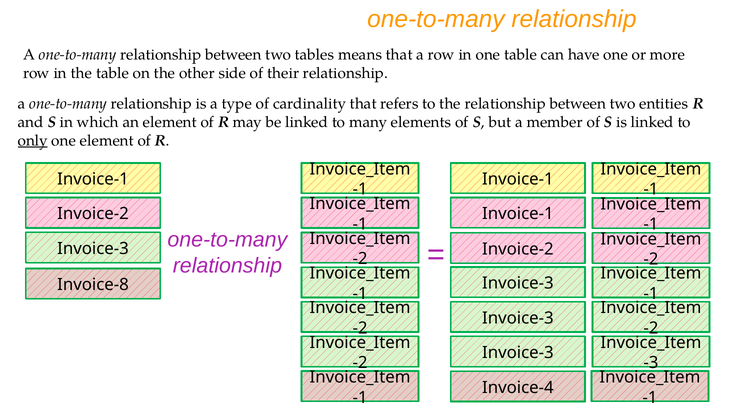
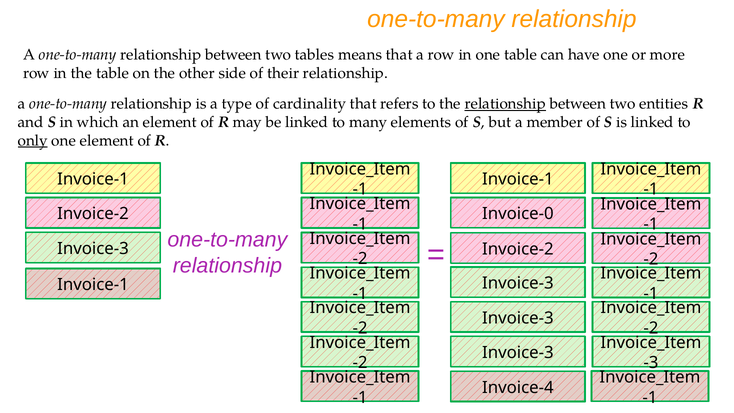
relationship at (505, 104) underline: none -> present
Invoice-1 at (518, 214): Invoice-1 -> Invoice-0
Invoice-8 at (93, 285): Invoice-8 -> Invoice-1
